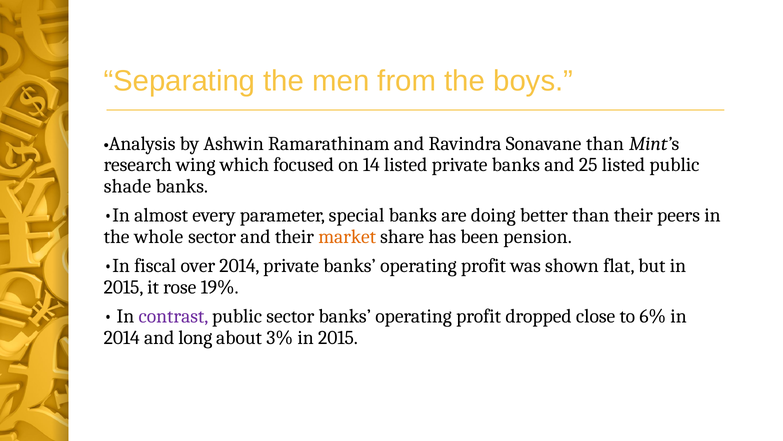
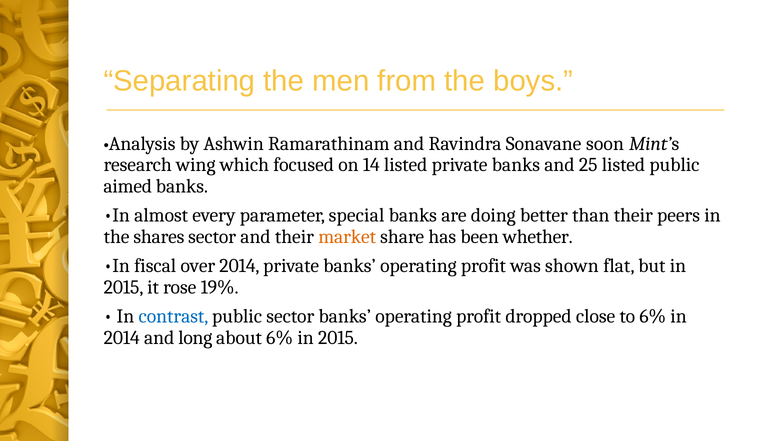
Sonavane than: than -> soon
shade: shade -> aimed
whole: whole -> shares
pension: pension -> whether
contrast colour: purple -> blue
about 3%: 3% -> 6%
